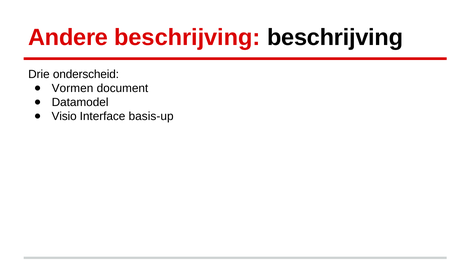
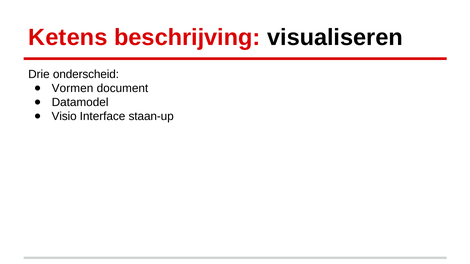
Andere: Andere -> Ketens
beschrijving beschrijving: beschrijving -> visualiseren
basis-up: basis-up -> staan-up
